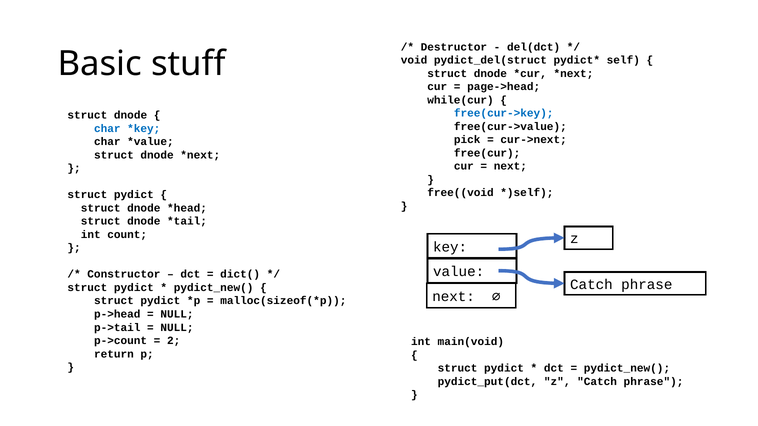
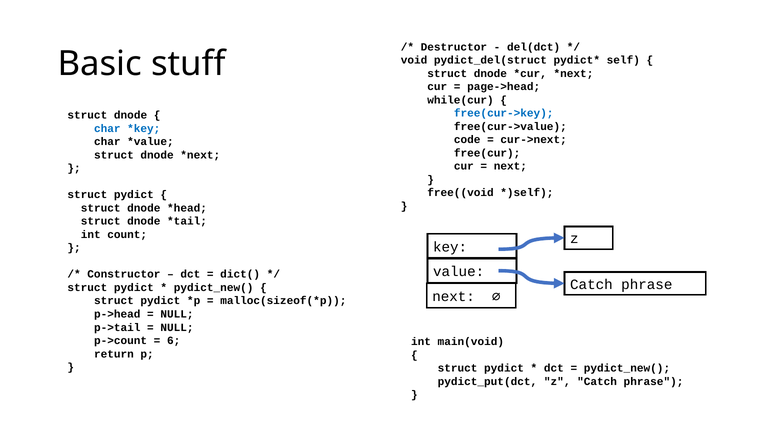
pick: pick -> code
2: 2 -> 6
